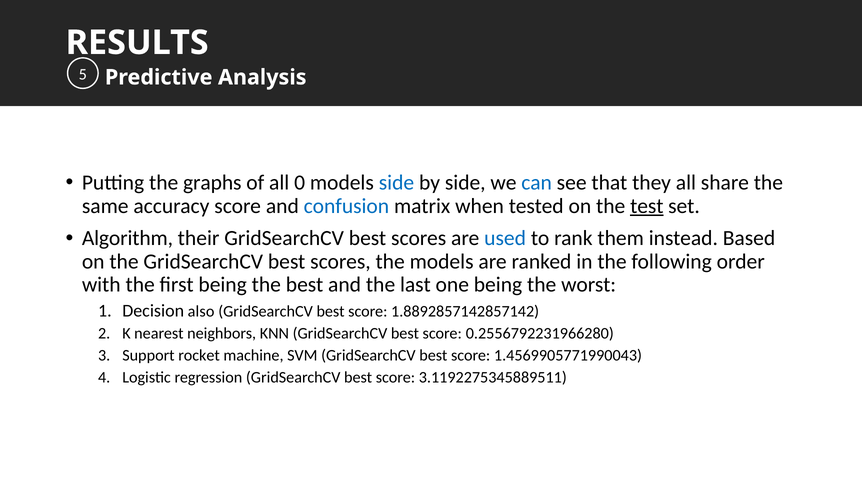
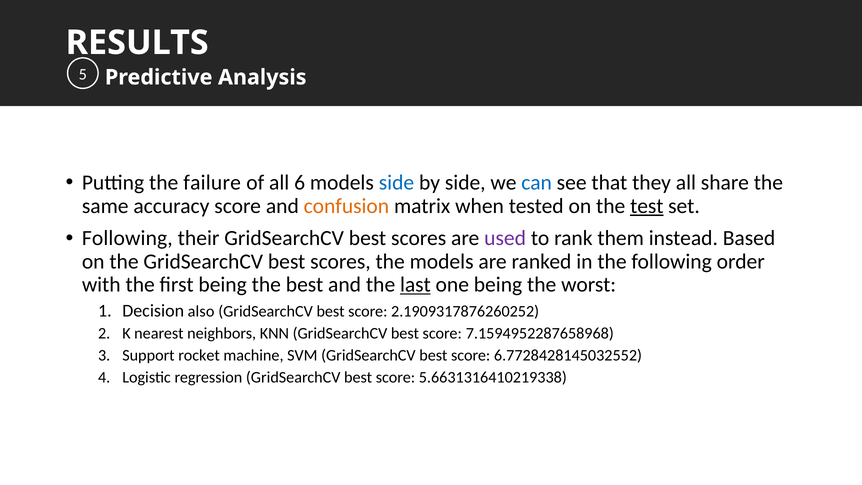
graphs: graphs -> failure
0: 0 -> 6
confusion colour: blue -> orange
Algorithm at (127, 238): Algorithm -> Following
used colour: blue -> purple
last underline: none -> present
1.8892857142857142: 1.8892857142857142 -> 2.1909317876260252
0.2556792231966280: 0.2556792231966280 -> 7.1594952287658968
1.4569905771990043: 1.4569905771990043 -> 6.7728428145032552
3.1192275345889511: 3.1192275345889511 -> 5.6631316410219338
